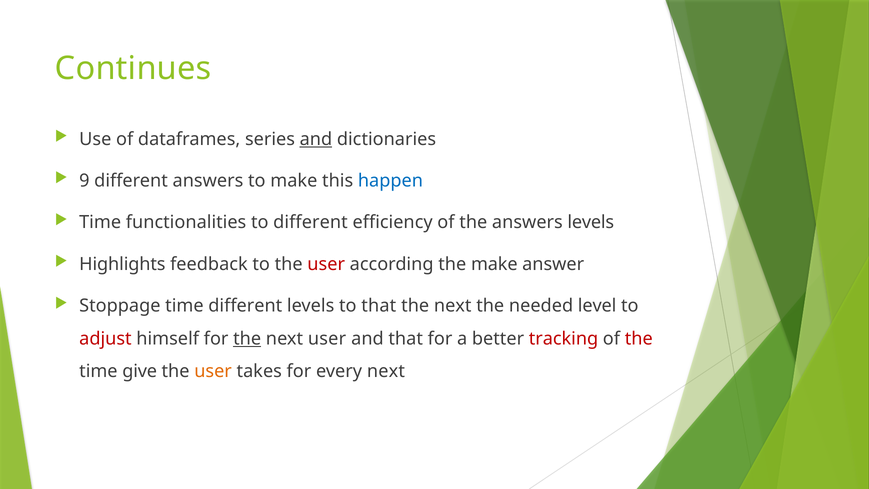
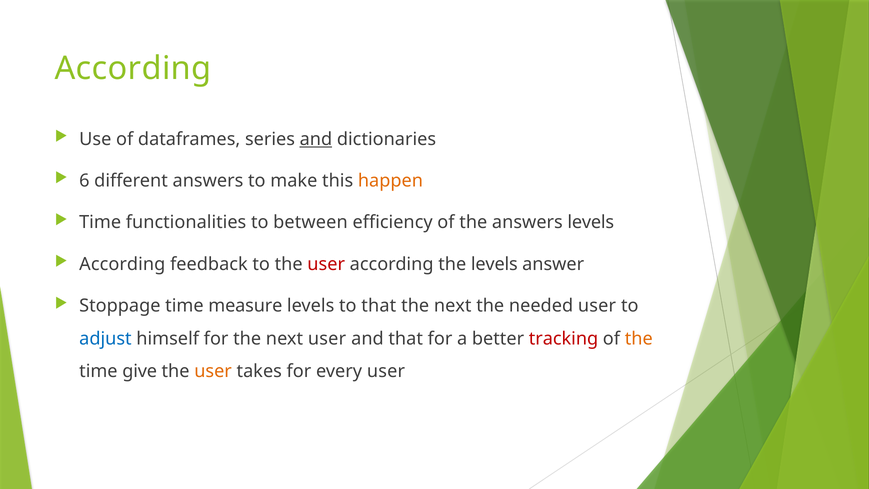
Continues at (133, 69): Continues -> According
9: 9 -> 6
happen colour: blue -> orange
to different: different -> between
Highlights at (122, 264): Highlights -> According
the make: make -> levels
time different: different -> measure
needed level: level -> user
adjust colour: red -> blue
the at (247, 338) underline: present -> none
the at (639, 338) colour: red -> orange
every next: next -> user
